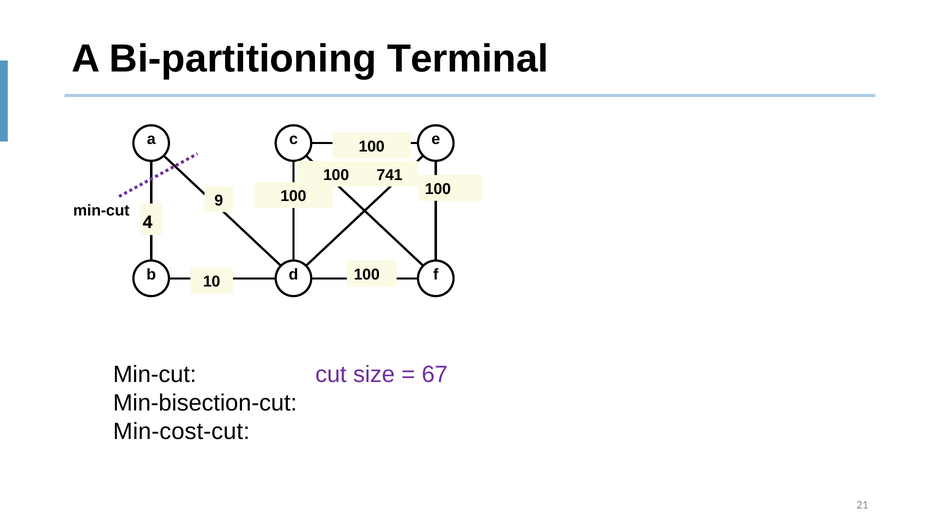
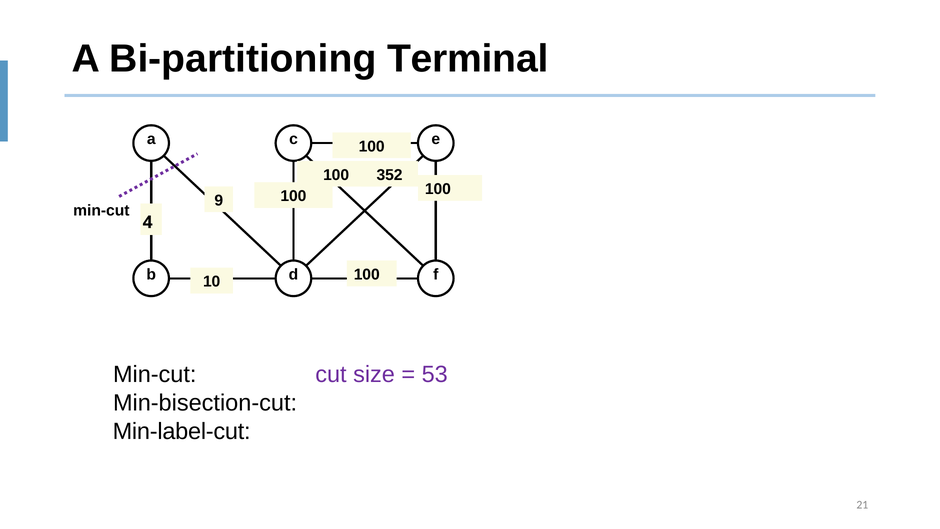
741: 741 -> 352
67: 67 -> 53
Min-cost-cut: Min-cost-cut -> Min-label-cut
